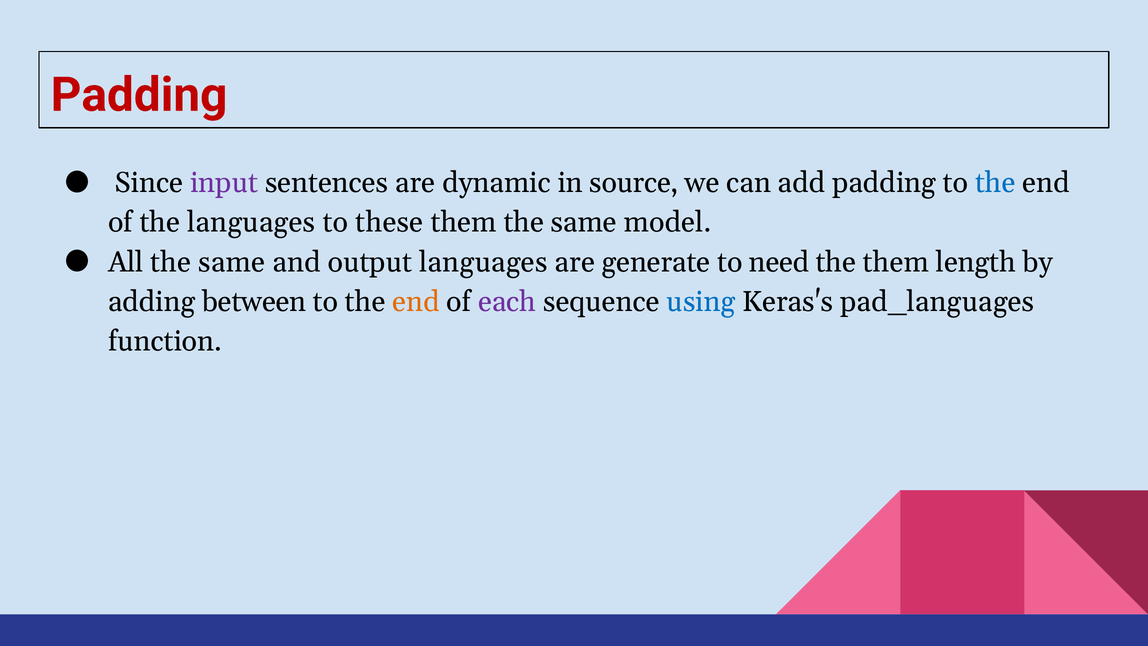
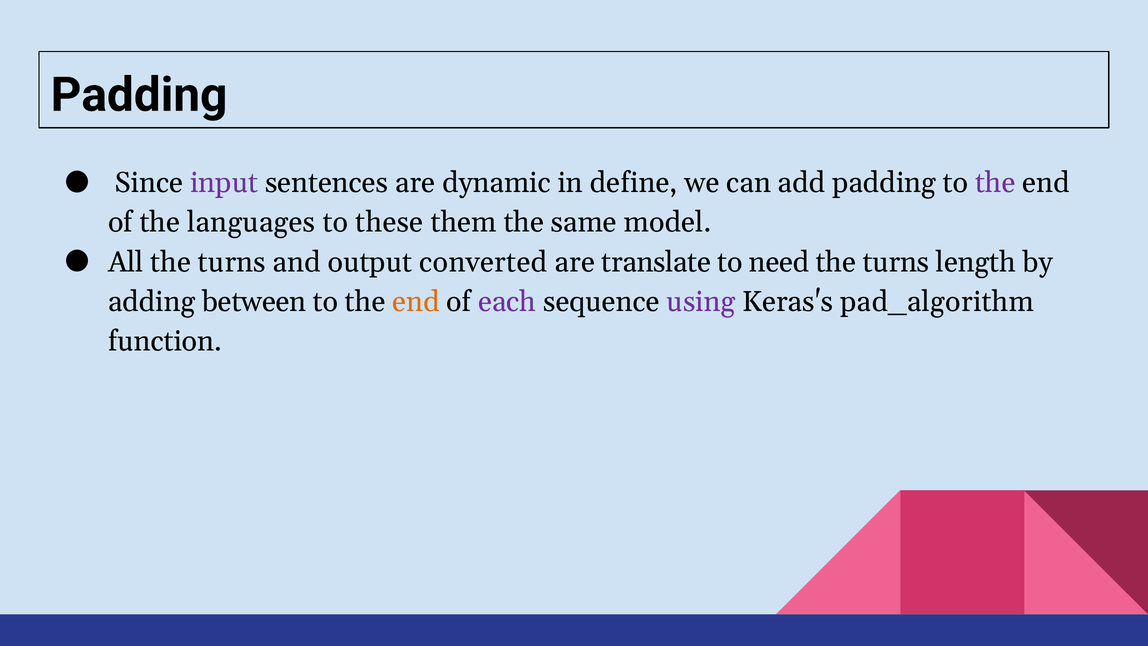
Padding at (139, 95) colour: red -> black
source: source -> define
the at (995, 183) colour: blue -> purple
All the same: same -> turns
output languages: languages -> converted
generate: generate -> translate
them at (896, 262): them -> turns
using colour: blue -> purple
pad_languages: pad_languages -> pad_algorithm
